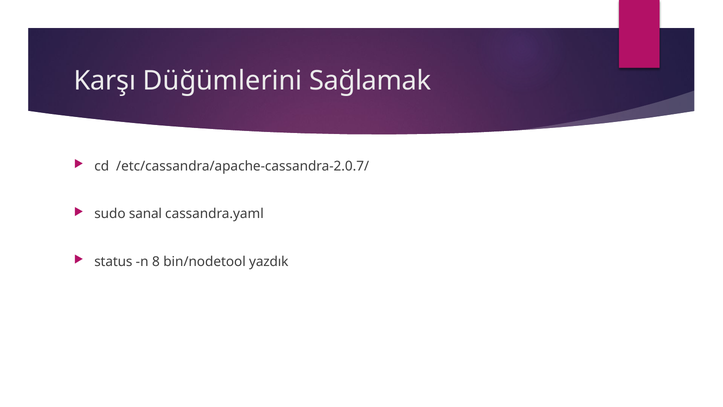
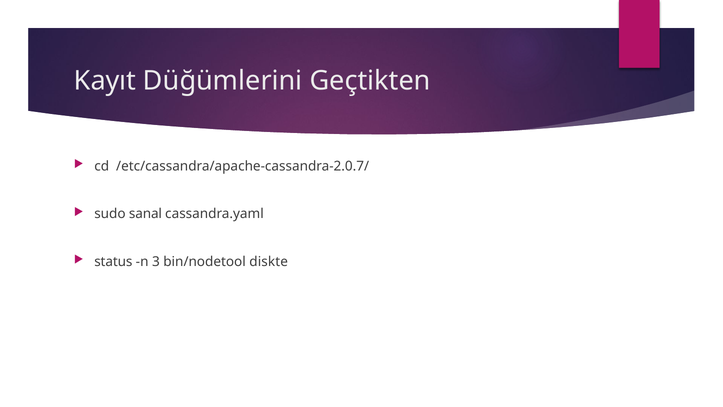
Karşı: Karşı -> Kayıt
Sağlamak: Sağlamak -> Geçtikten
8: 8 -> 3
yazdık: yazdık -> diskte
